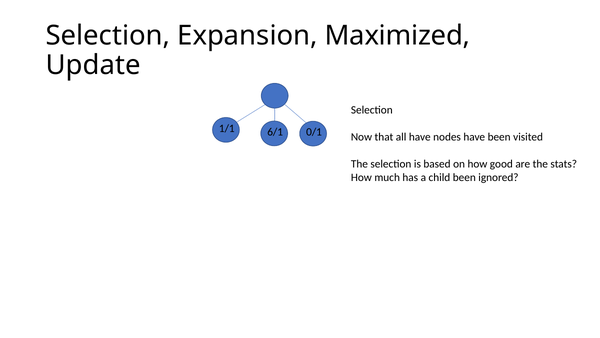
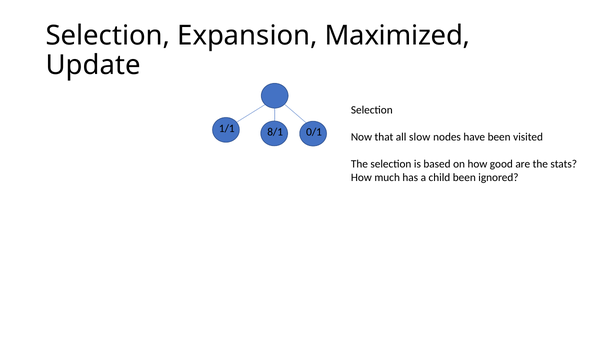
6/1: 6/1 -> 8/1
all have: have -> slow
